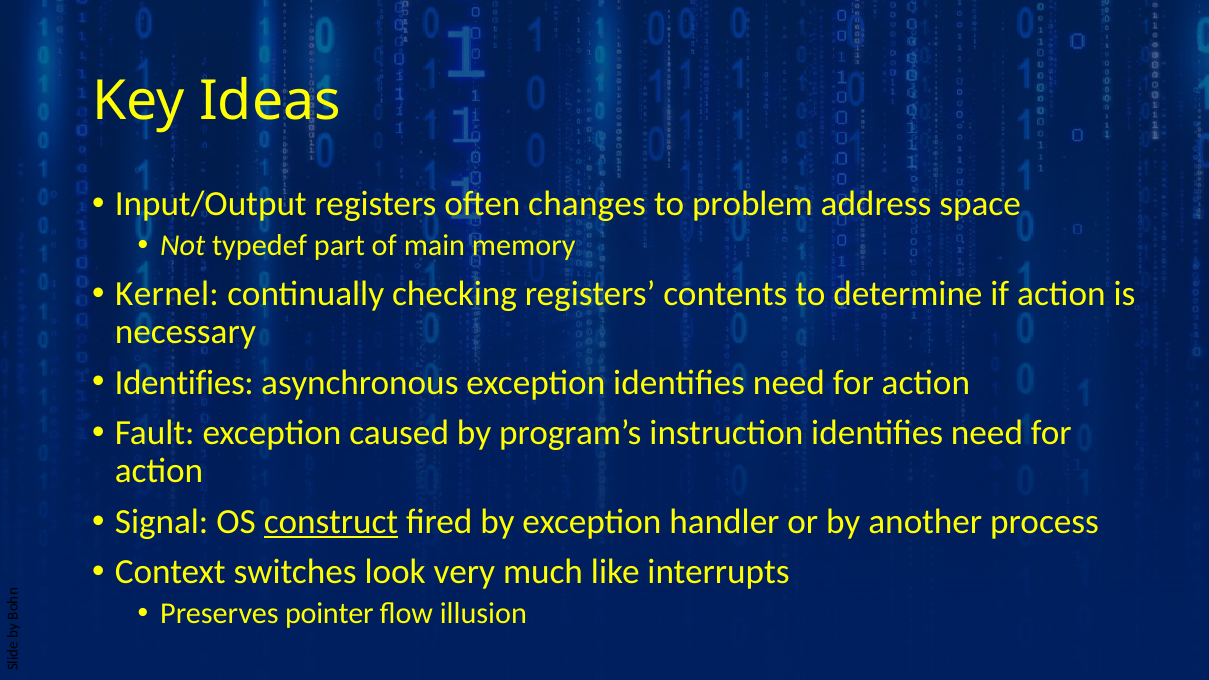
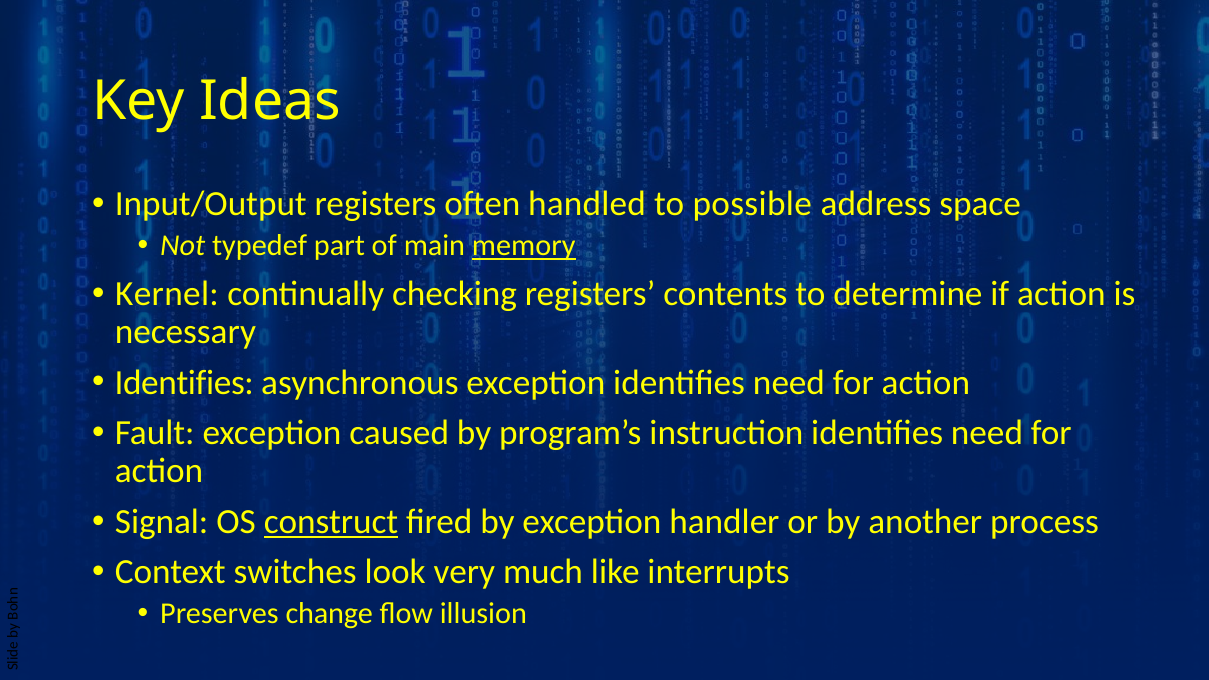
changes: changes -> handled
problem: problem -> possible
memory underline: none -> present
pointer: pointer -> change
